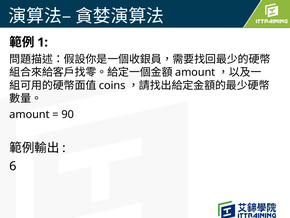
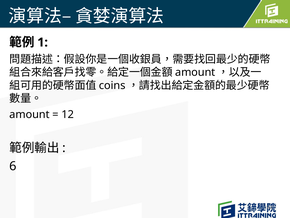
90: 90 -> 12
